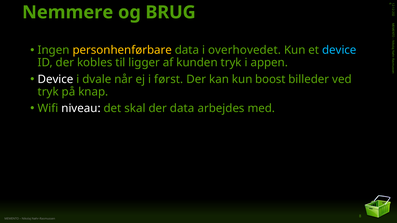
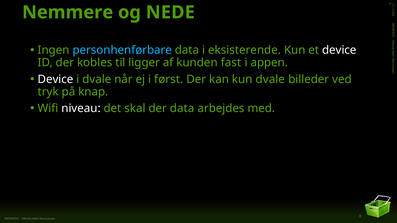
BRUG: BRUG -> NEDE
personhenførbare colour: yellow -> light blue
overhovedet: overhovedet -> eksisterende
device at (339, 50) colour: light blue -> white
kunden tryk: tryk -> fast
kun boost: boost -> dvale
